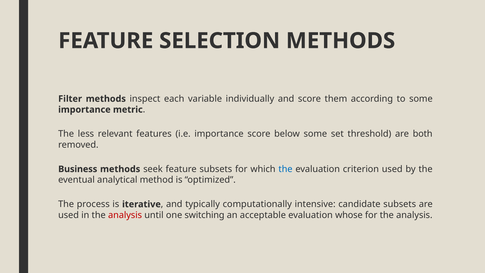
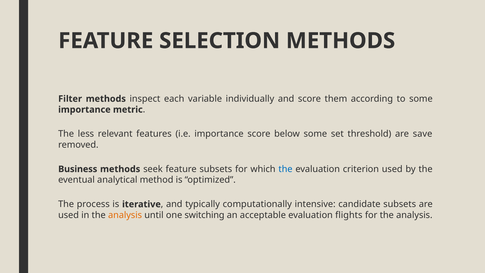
both: both -> save
analysis at (125, 215) colour: red -> orange
whose: whose -> flights
